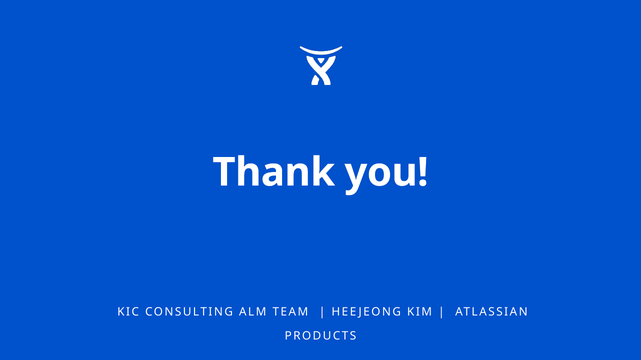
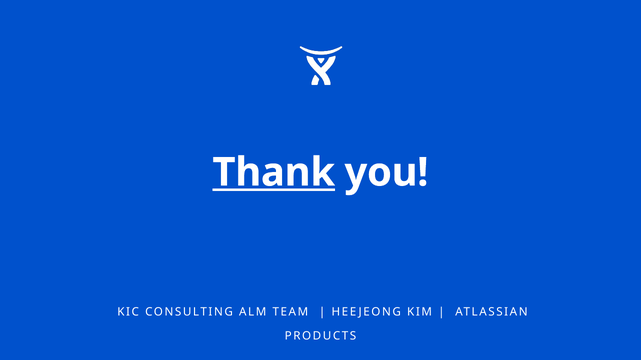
Thank underline: none -> present
